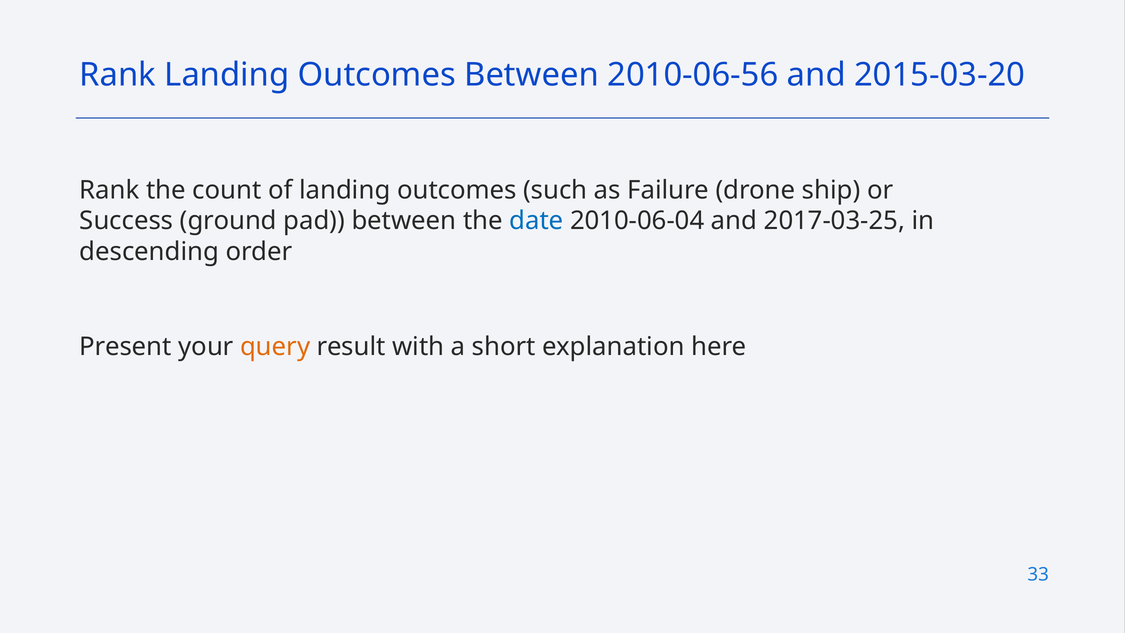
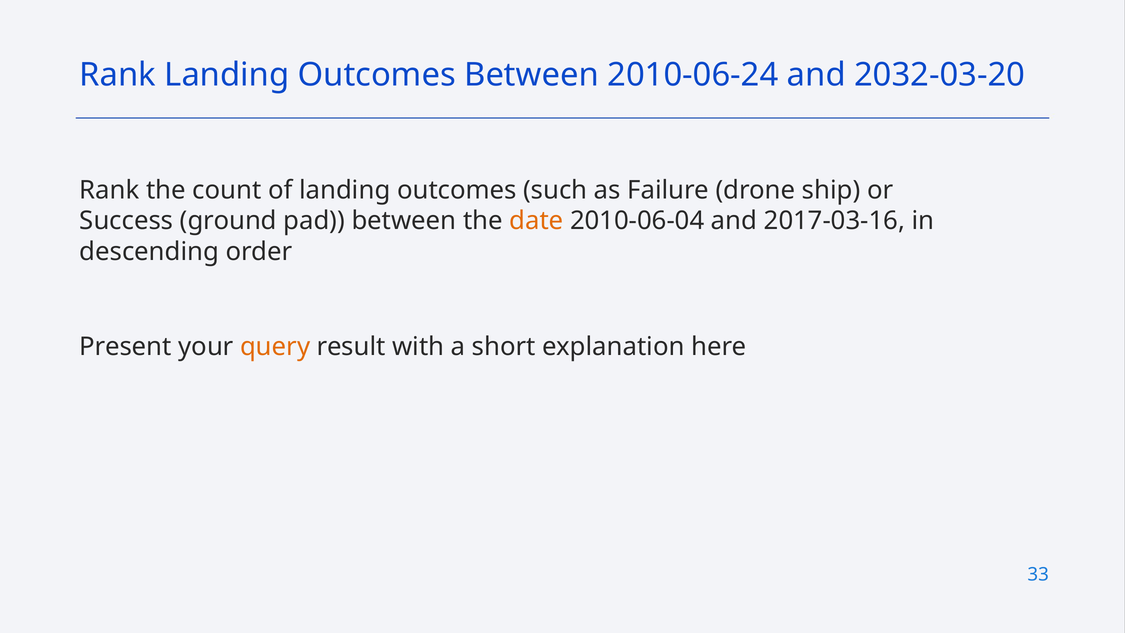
2010-06-56: 2010-06-56 -> 2010-06-24
2015-03-20: 2015-03-20 -> 2032-03-20
date colour: blue -> orange
2017-03-25: 2017-03-25 -> 2017-03-16
